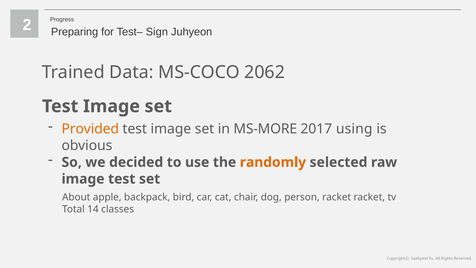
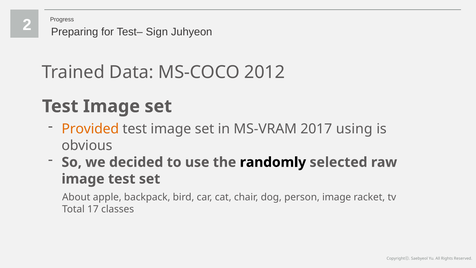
2062: 2062 -> 2012
MS-MORE: MS-MORE -> MS-VRAM
randomly colour: orange -> black
person racket: racket -> image
14: 14 -> 17
